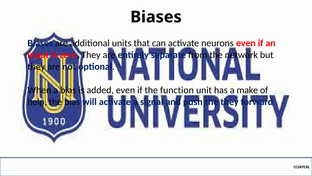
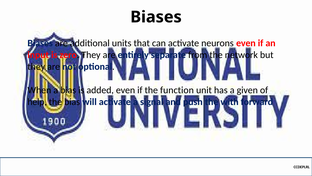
make: make -> given
the they: they -> with
